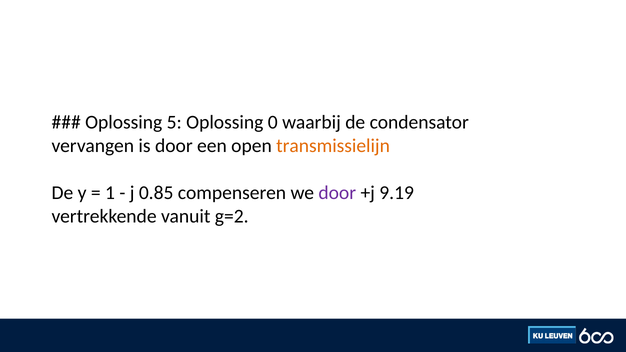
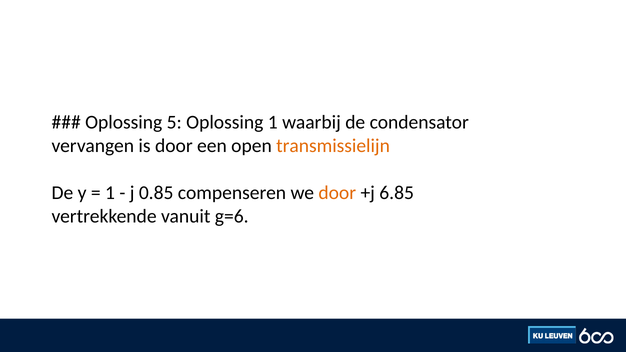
Oplossing 0: 0 -> 1
door at (337, 193) colour: purple -> orange
9.19: 9.19 -> 6.85
g=2: g=2 -> g=6
